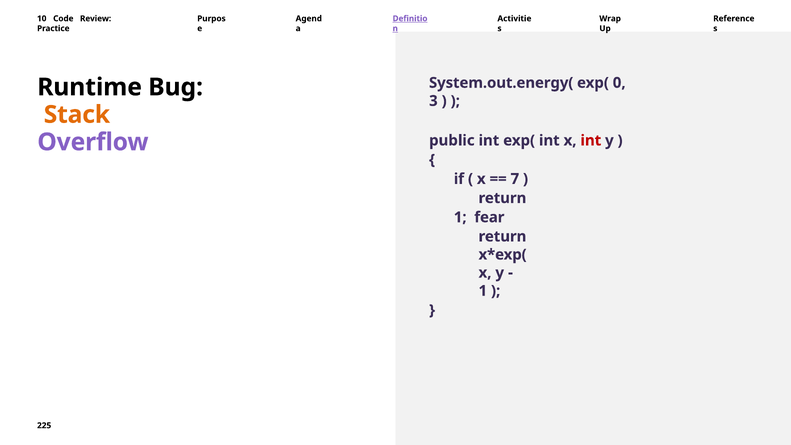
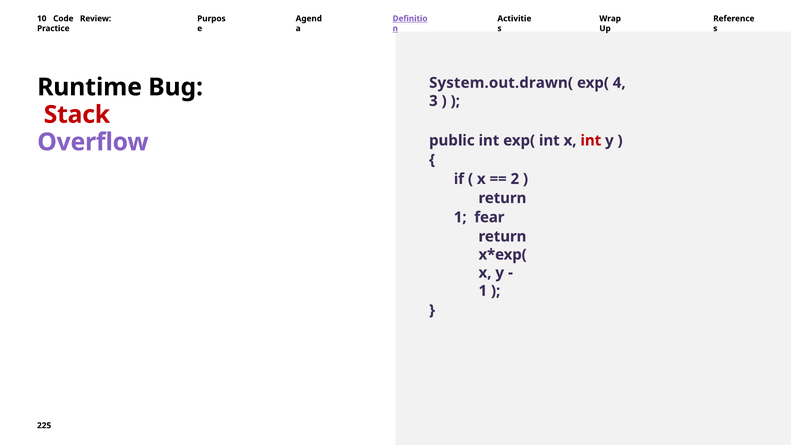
System.out.energy(: System.out.energy( -> System.out.drawn(
0: 0 -> 4
Stack colour: orange -> red
7: 7 -> 2
